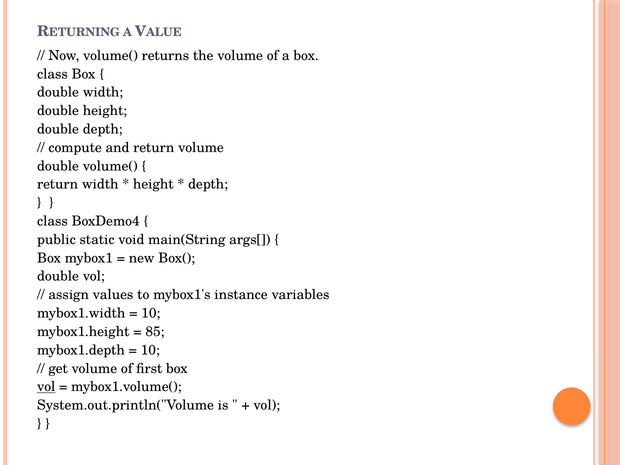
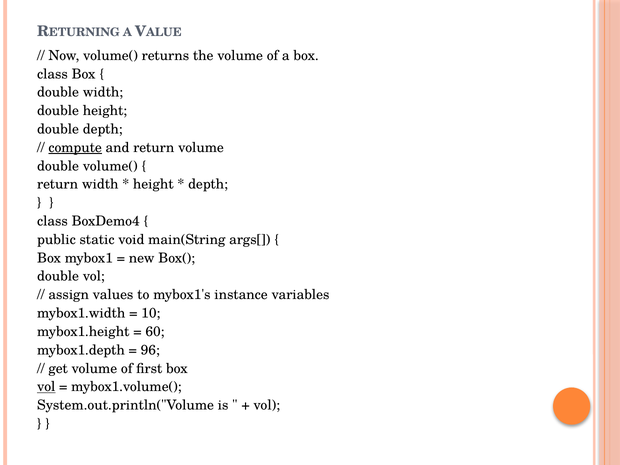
compute underline: none -> present
85: 85 -> 60
10 at (150, 350): 10 -> 96
